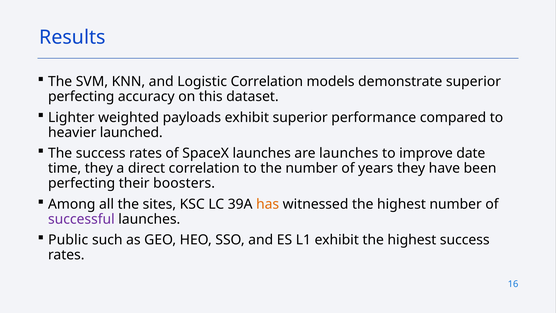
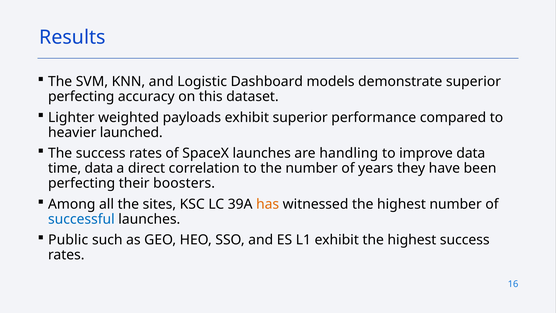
Logistic Correlation: Correlation -> Dashboard
are launches: launches -> handling
improve date: date -> data
time they: they -> data
successful colour: purple -> blue
